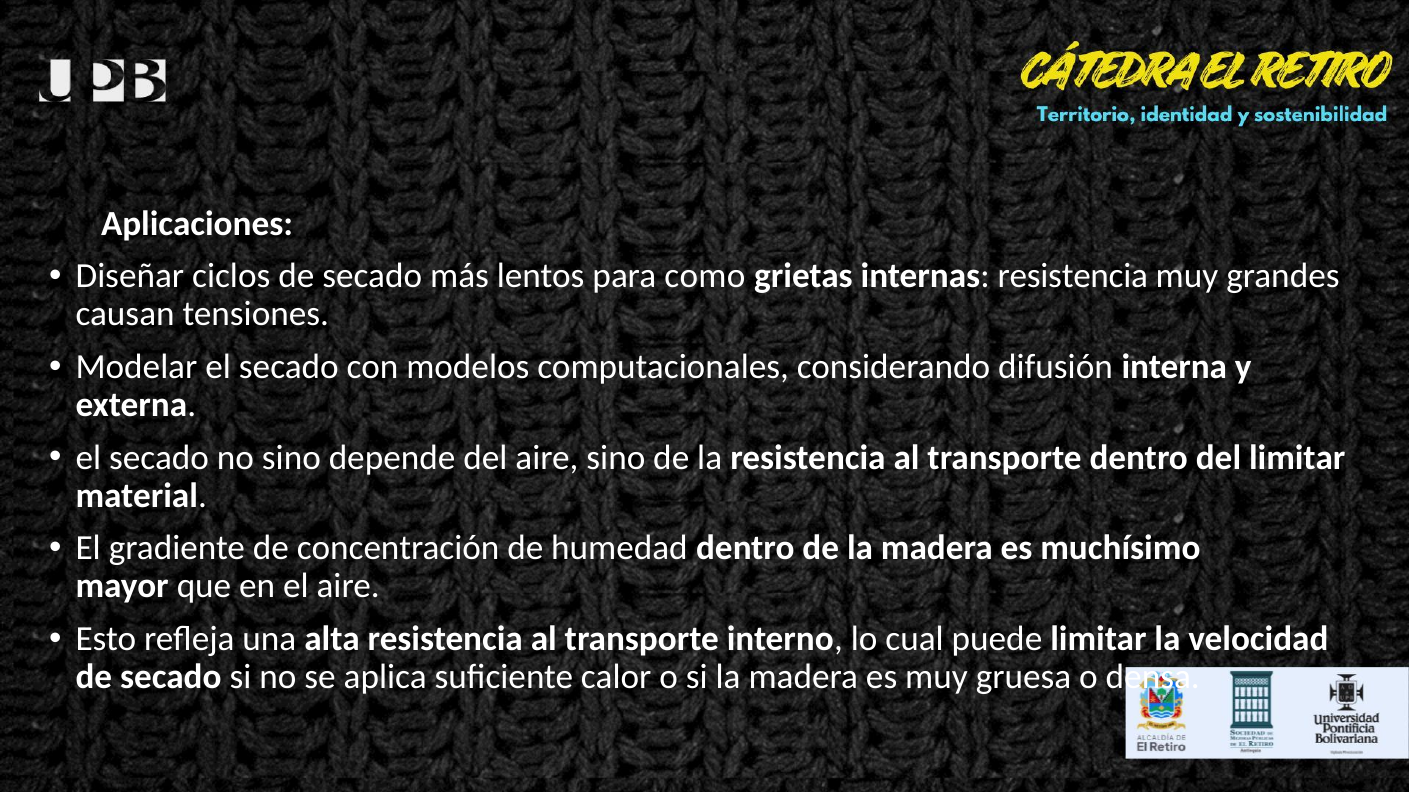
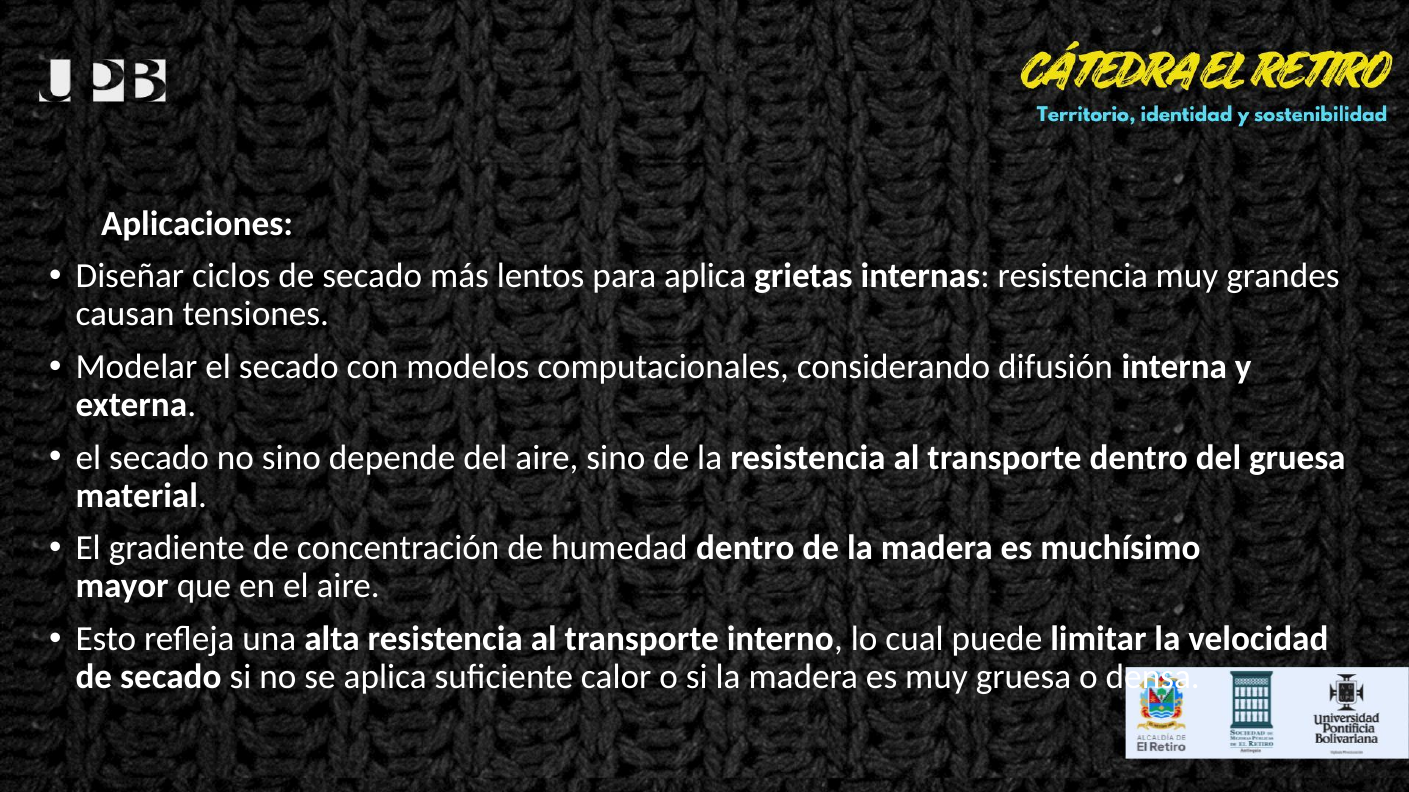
para como: como -> aplica
del limitar: limitar -> gruesa
